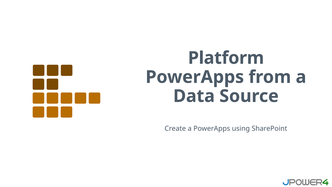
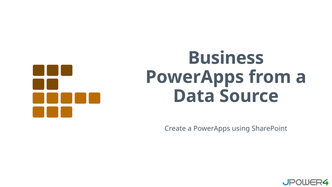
Platform: Platform -> Business
